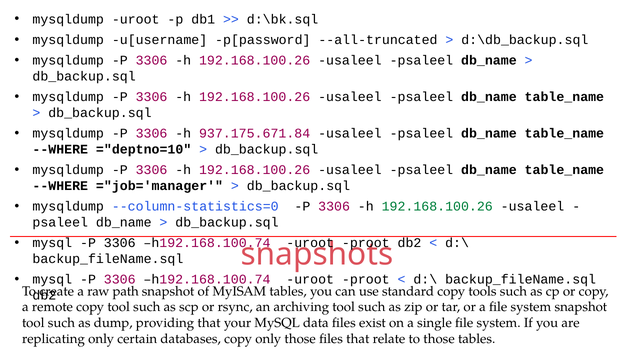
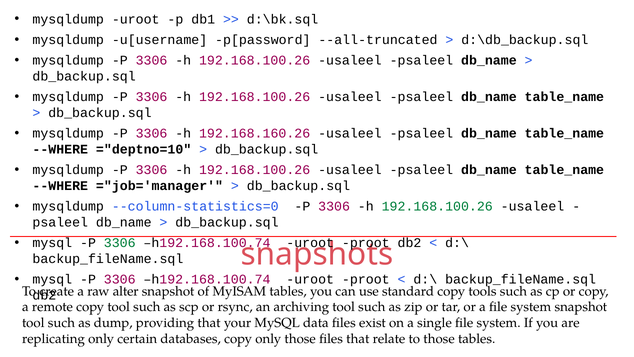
937.175.671.84: 937.175.671.84 -> 192.168.160.26
3306 at (120, 243) colour: black -> green
path: path -> alter
